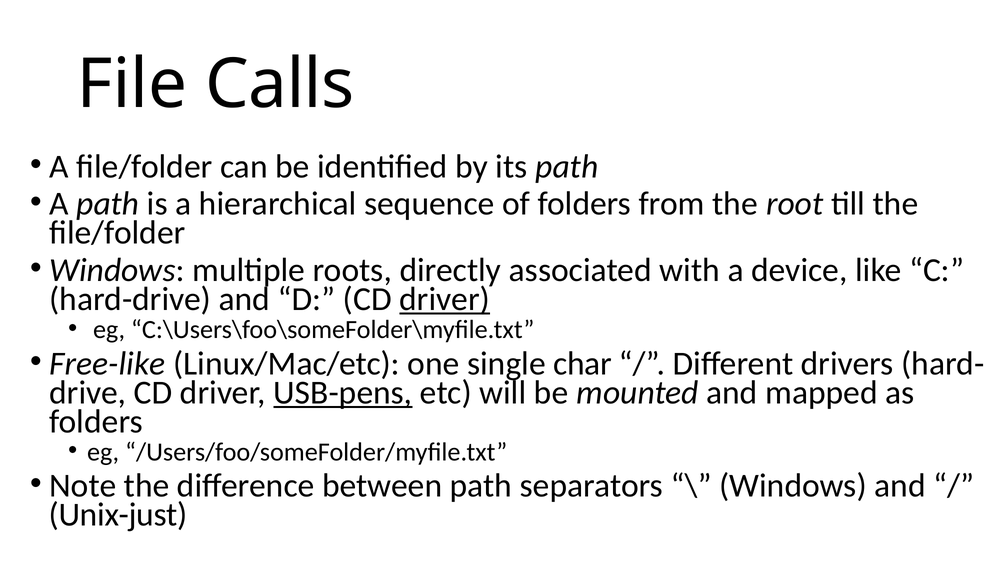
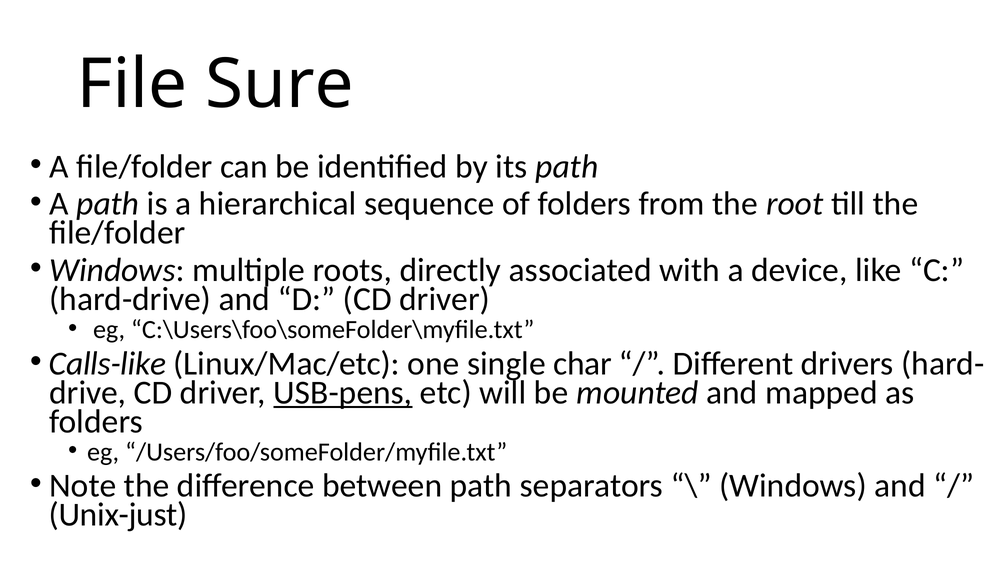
Calls: Calls -> Sure
driver at (445, 300) underline: present -> none
Free-like: Free-like -> Calls-like
